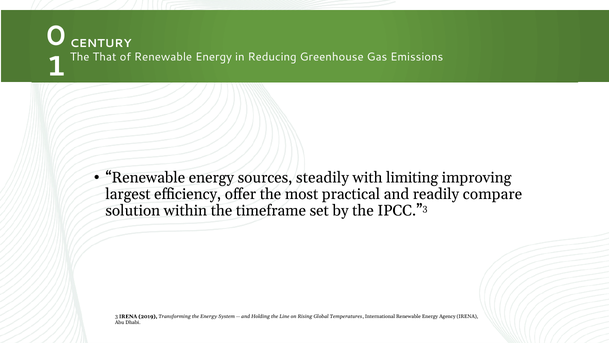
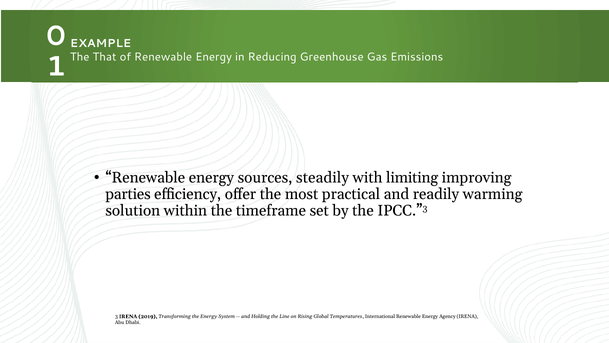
CENTURY: CENTURY -> EXAMPLE
largest: largest -> parties
compare: compare -> warming
